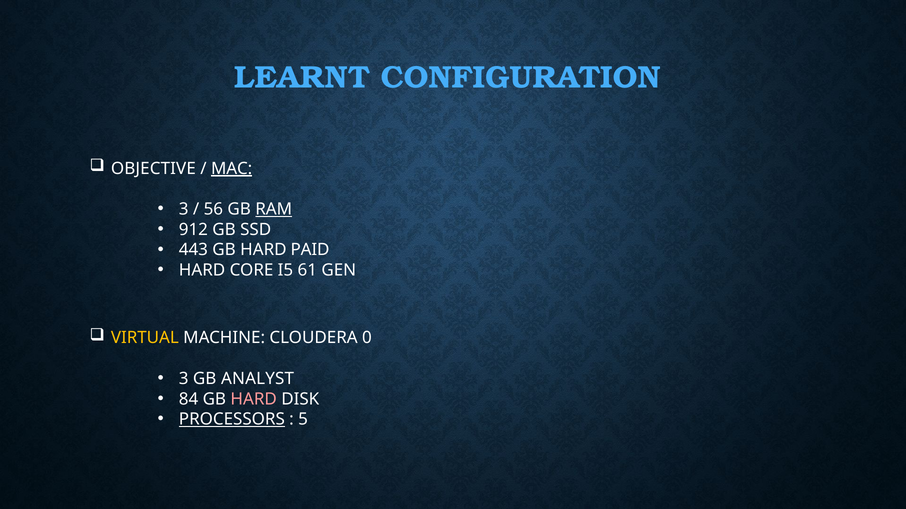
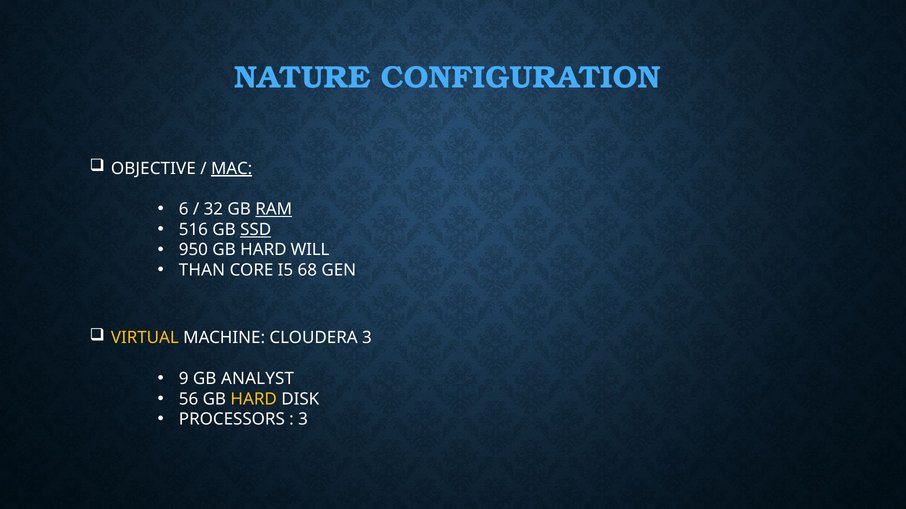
LEARNT: LEARNT -> NATURE
3 at (184, 209): 3 -> 6
56: 56 -> 32
912: 912 -> 516
SSD underline: none -> present
443: 443 -> 950
PAID: PAID -> WILL
HARD at (202, 271): HARD -> THAN
61: 61 -> 68
CLOUDERA 0: 0 -> 3
3 at (184, 379): 3 -> 9
84: 84 -> 56
HARD at (254, 399) colour: pink -> yellow
PROCESSORS underline: present -> none
5 at (303, 420): 5 -> 3
